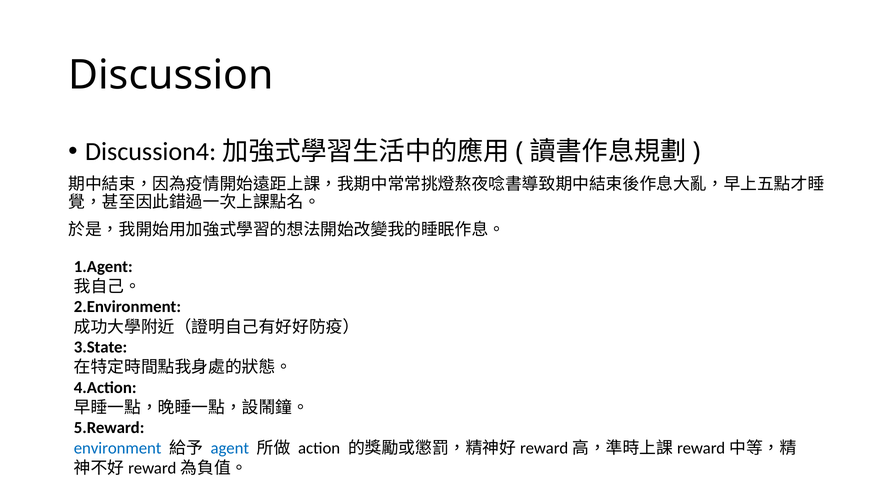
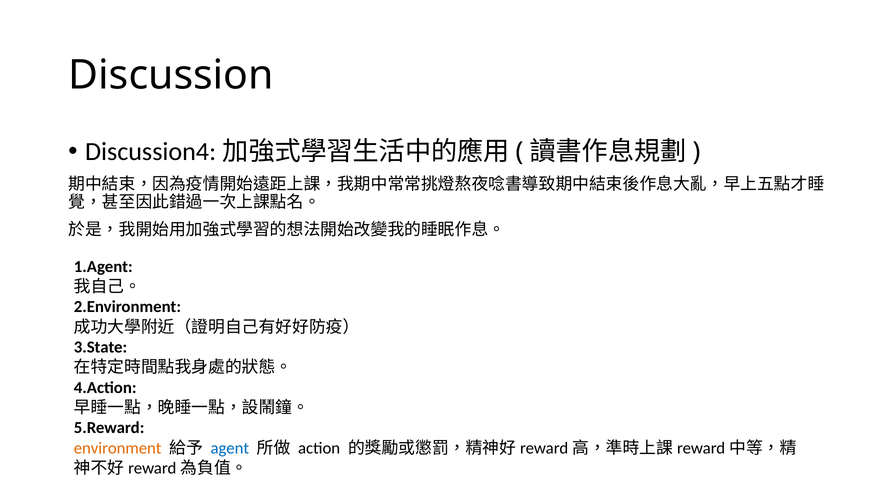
environment colour: blue -> orange
